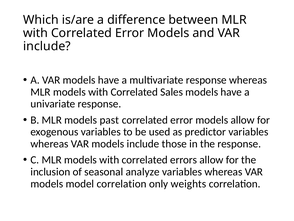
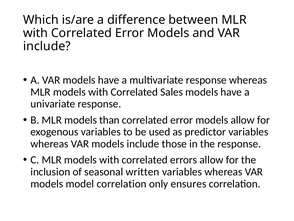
past: past -> than
analyze: analyze -> written
weights: weights -> ensures
